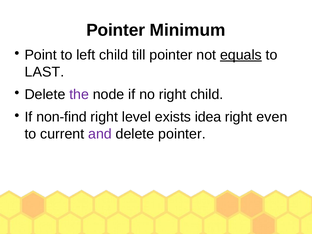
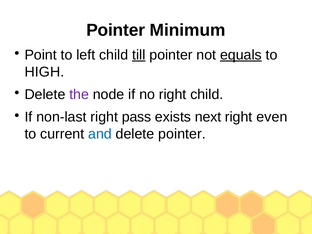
till underline: none -> present
LAST: LAST -> HIGH
non-find: non-find -> non-last
level: level -> pass
idea: idea -> next
and colour: purple -> blue
